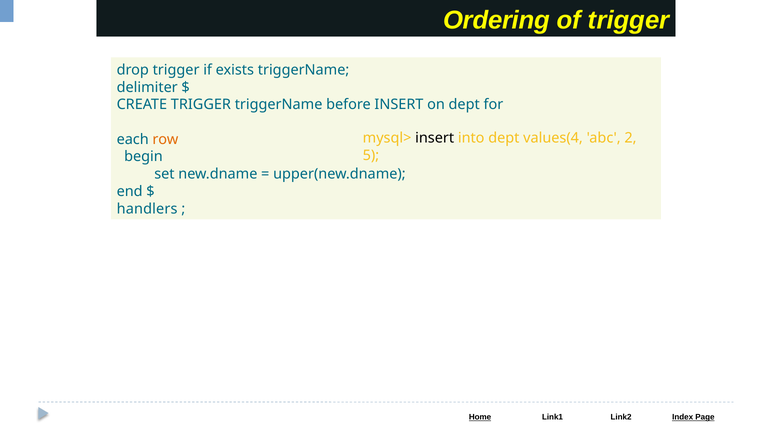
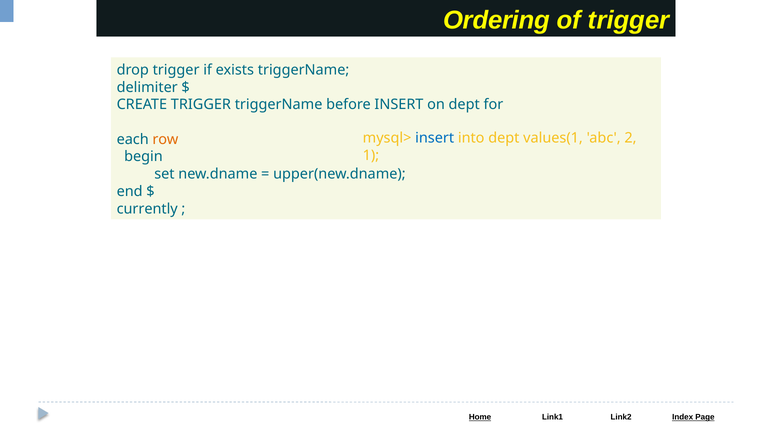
insert at (435, 138) colour: black -> blue
values(4: values(4 -> values(1
5: 5 -> 1
handlers: handlers -> currently
